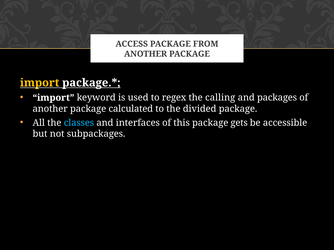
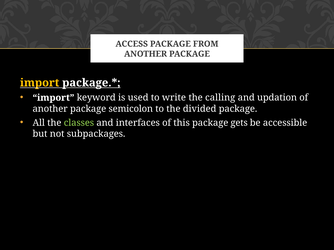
regex: regex -> write
packages: packages -> updation
calculated: calculated -> semicolon
classes colour: light blue -> light green
